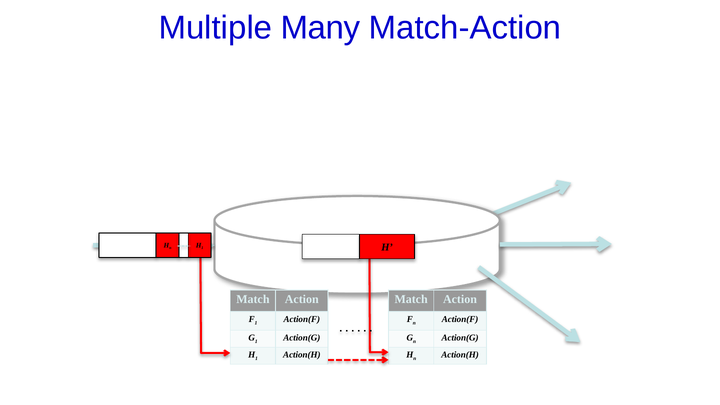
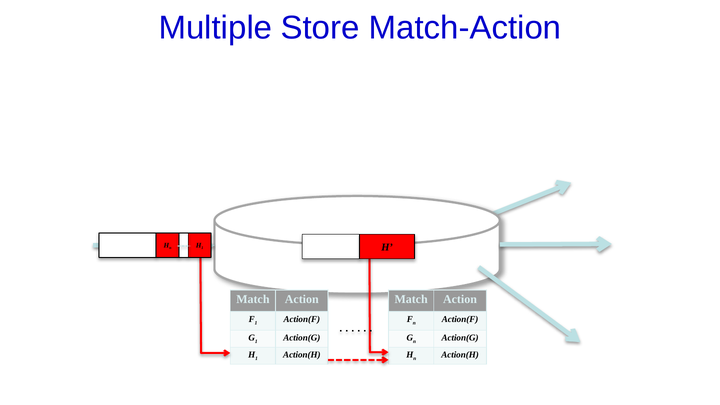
Many: Many -> Store
